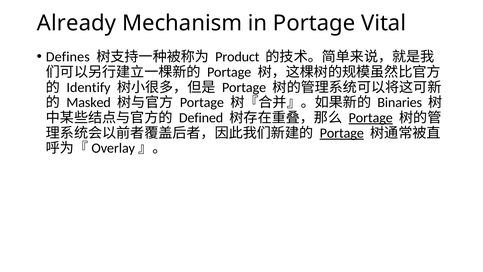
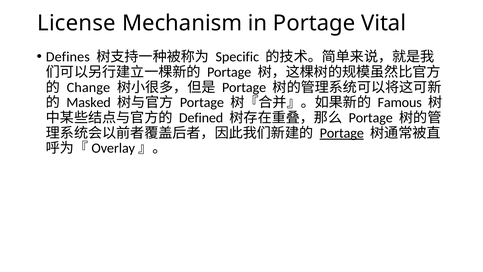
Already: Already -> License
Product: Product -> Specific
Identify: Identify -> Change
Binaries: Binaries -> Famous
Portage at (371, 118) underline: present -> none
